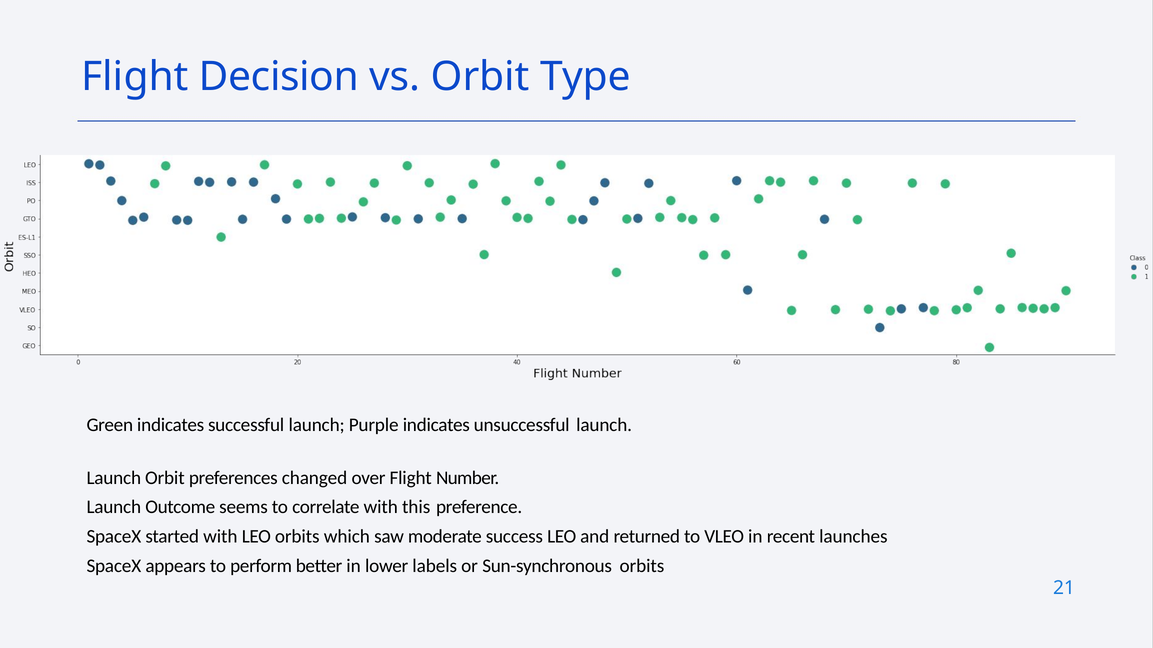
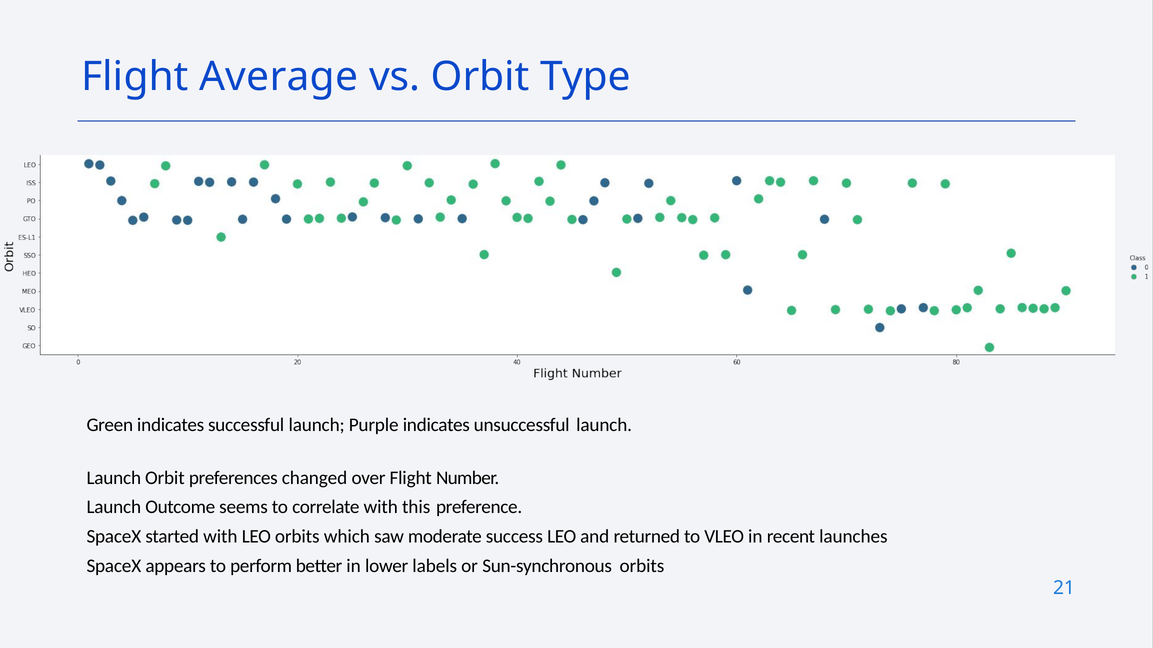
Decision: Decision -> Average
